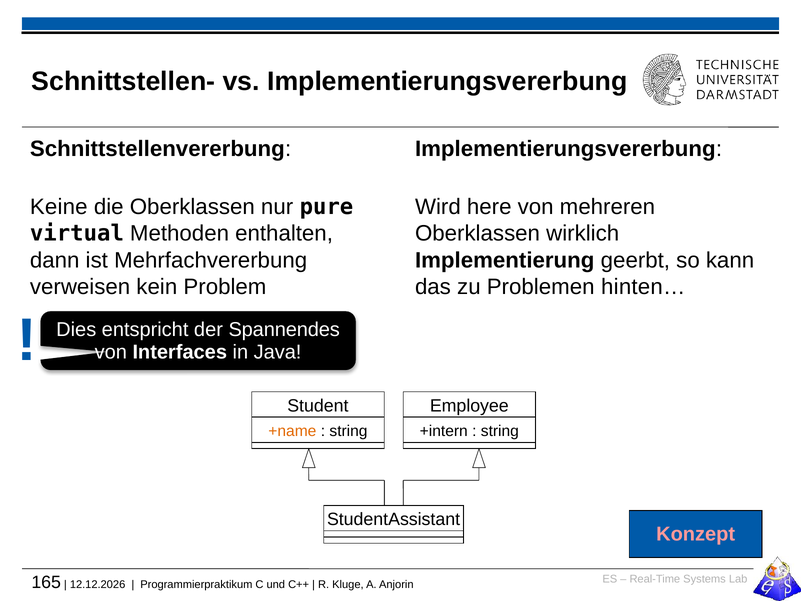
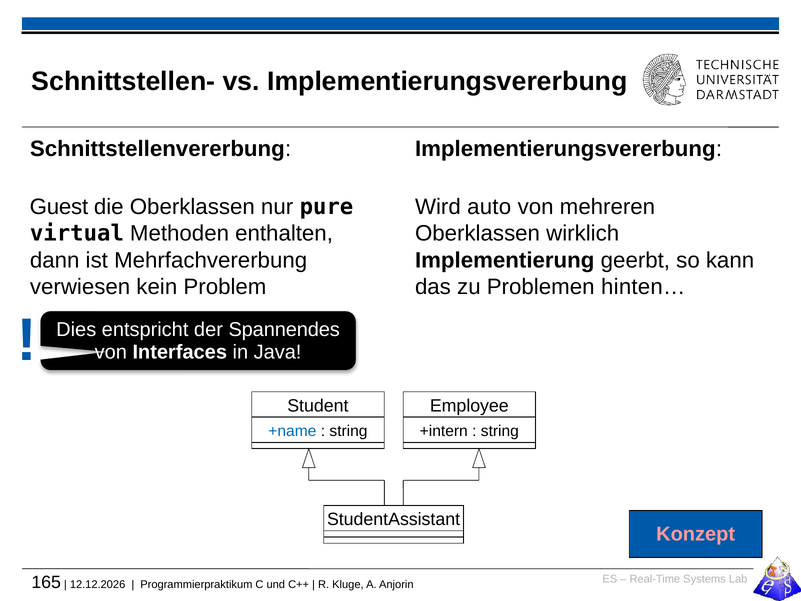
Keine: Keine -> Guest
here: here -> auto
verweisen: verweisen -> verwiesen
+name colour: orange -> blue
